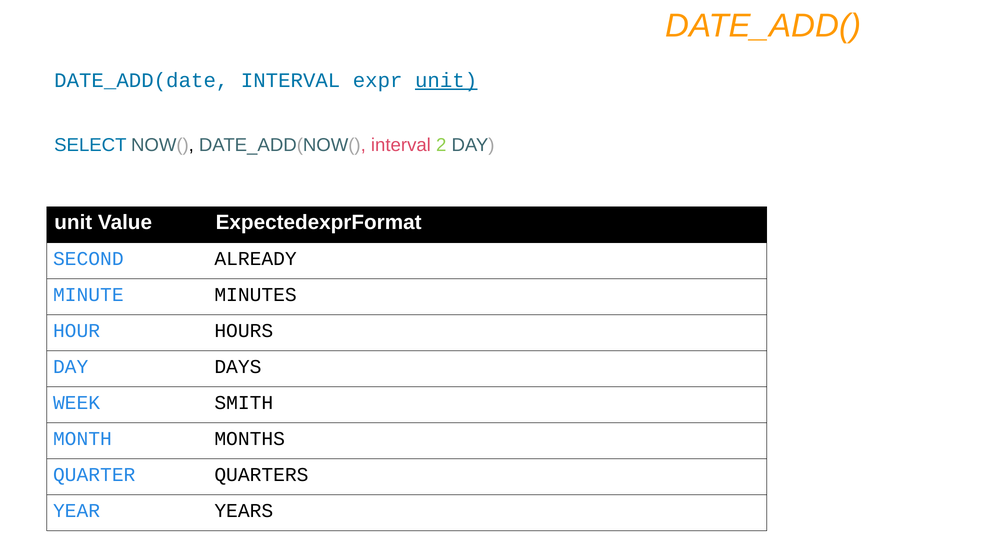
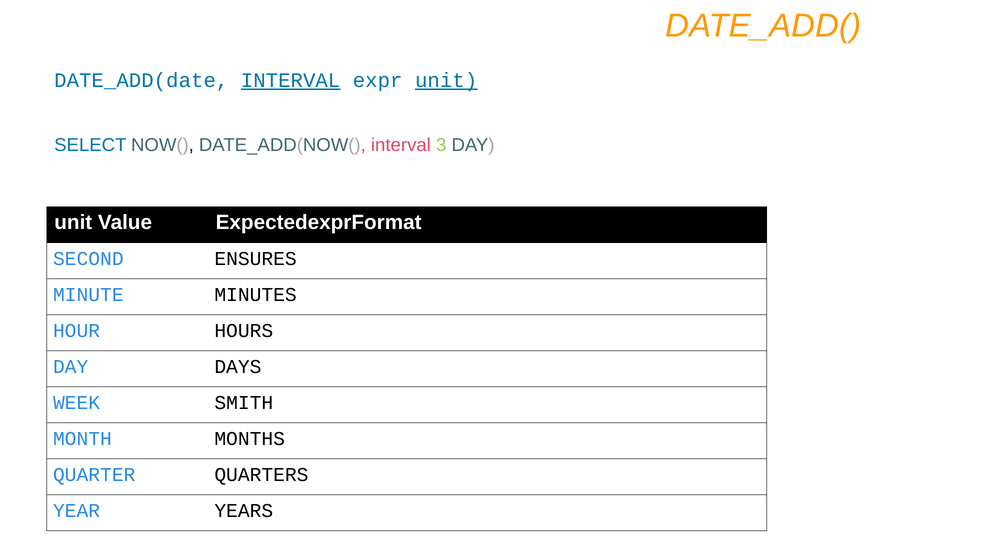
INTERVAL at (291, 81) underline: none -> present
2: 2 -> 3
ALREADY: ALREADY -> ENSURES
